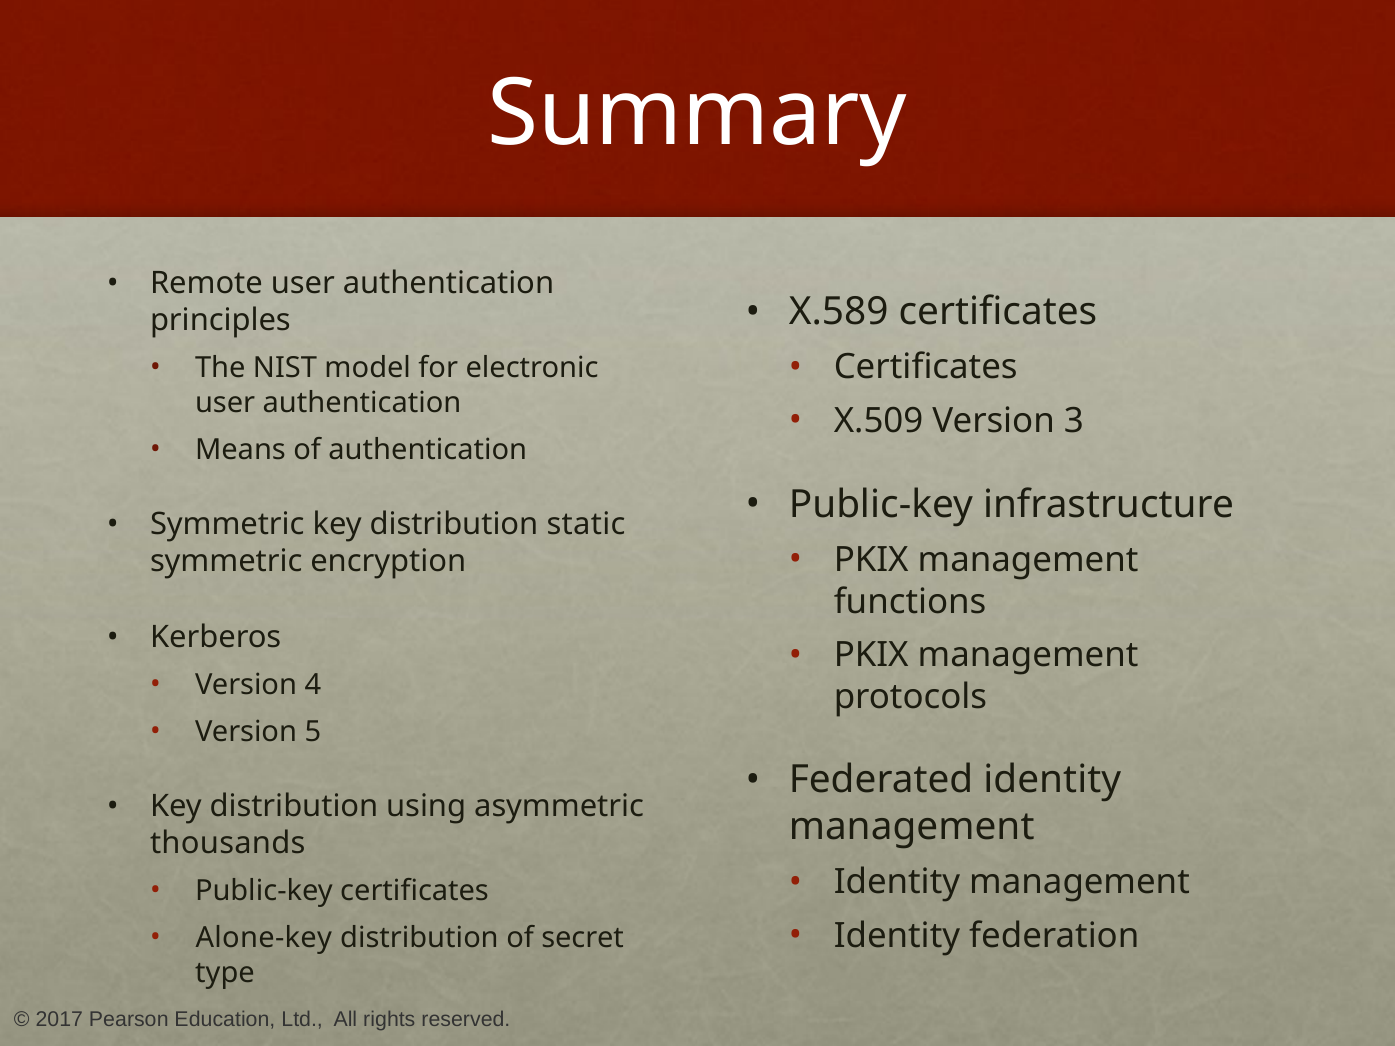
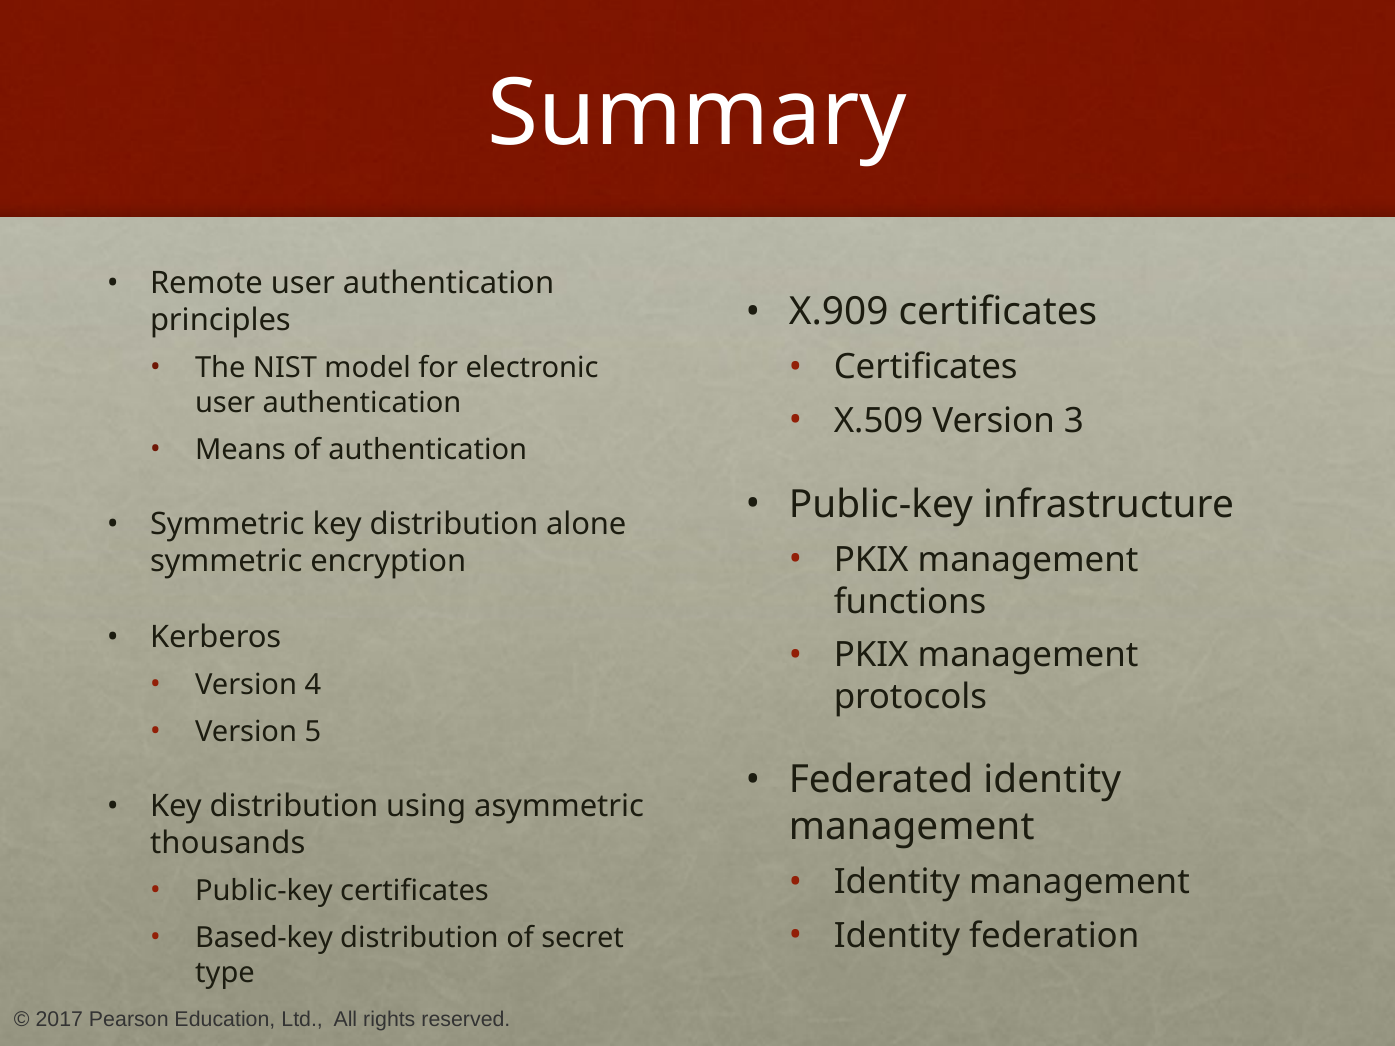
X.589: X.589 -> X.909
static: static -> alone
Alone-key: Alone-key -> Based-key
